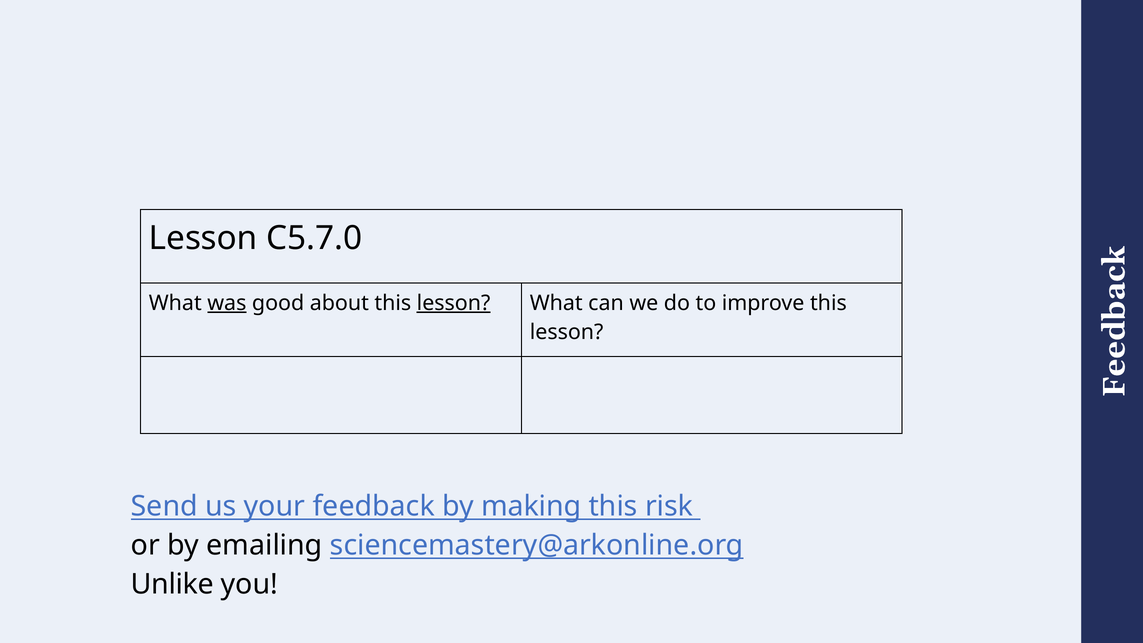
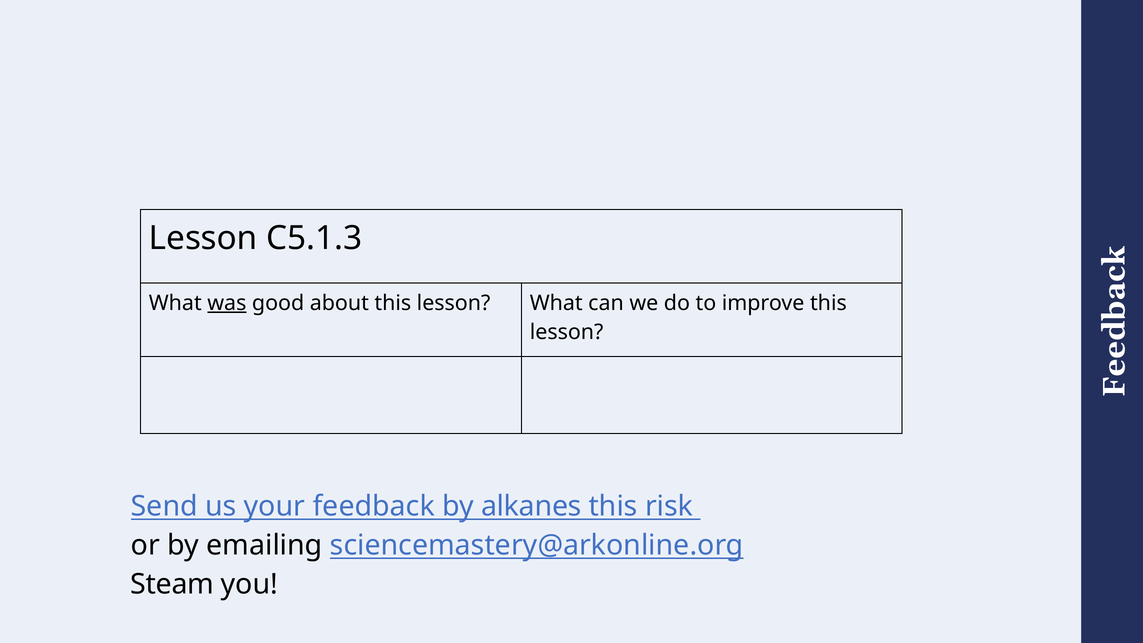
C5.7.0: C5.7.0 -> C5.1.3
lesson at (454, 303) underline: present -> none
making: making -> alkanes
Unlike: Unlike -> Steam
